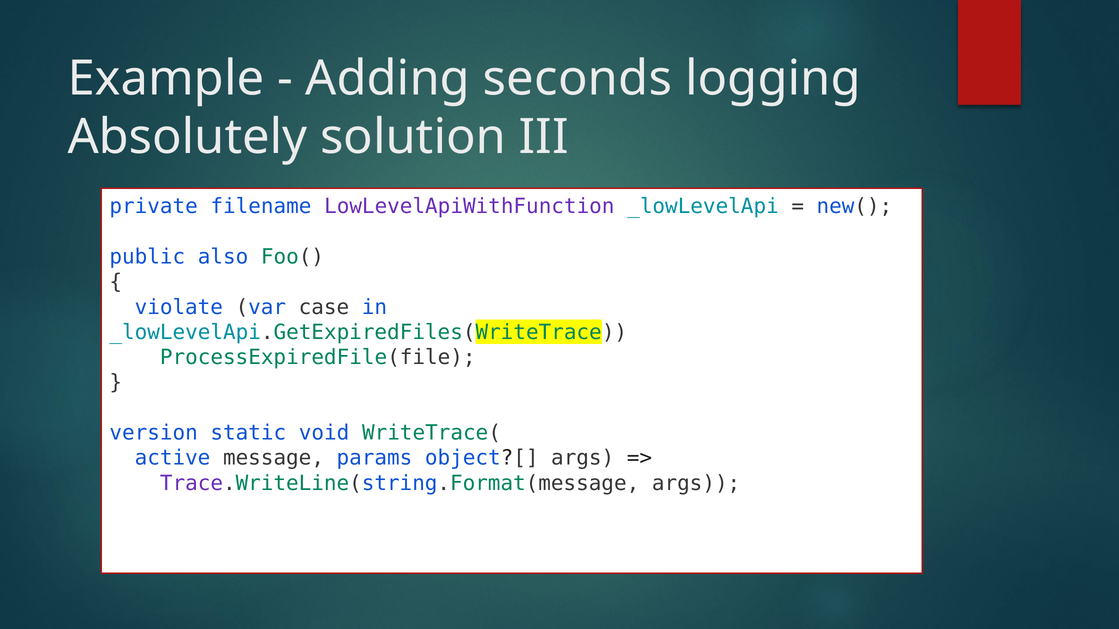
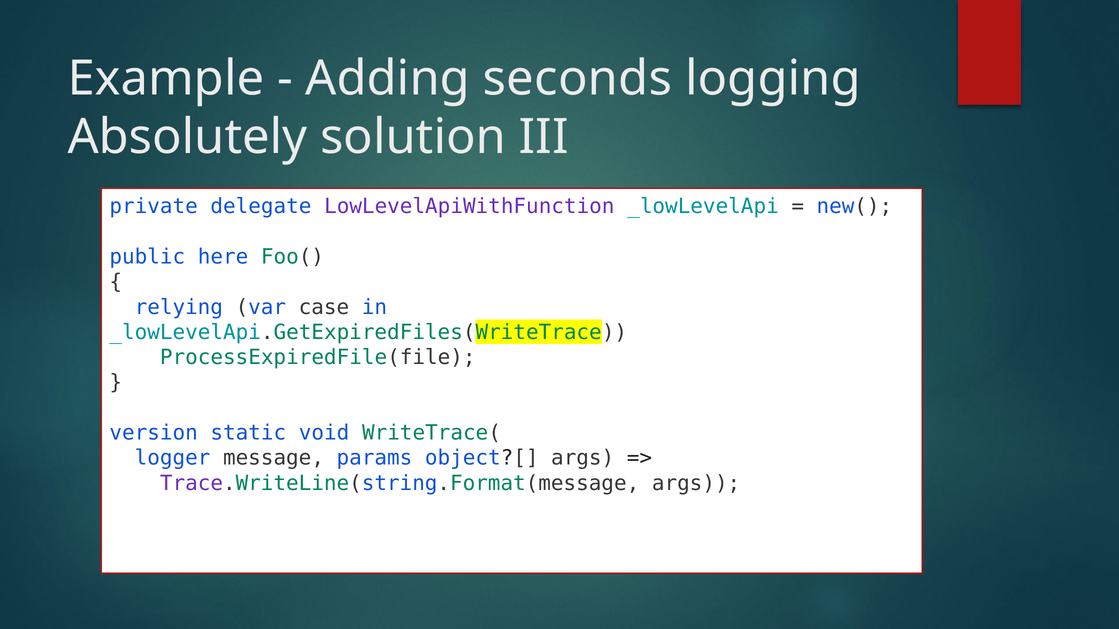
filename: filename -> delegate
also: also -> here
violate: violate -> relying
active: active -> logger
